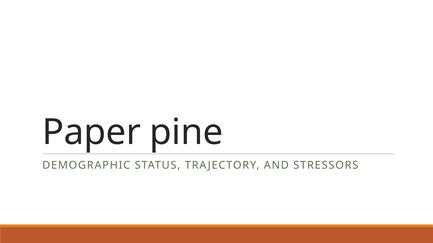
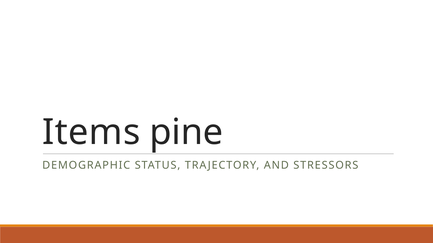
Paper: Paper -> Items
